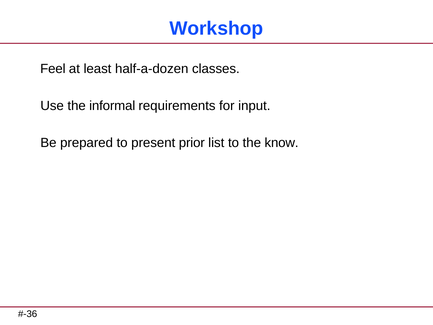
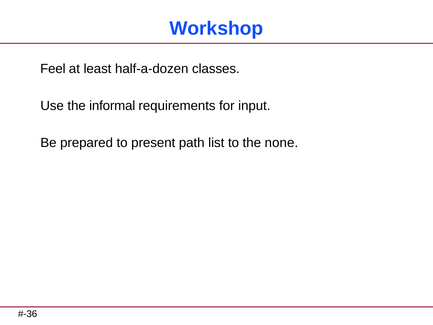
prior: prior -> path
know: know -> none
